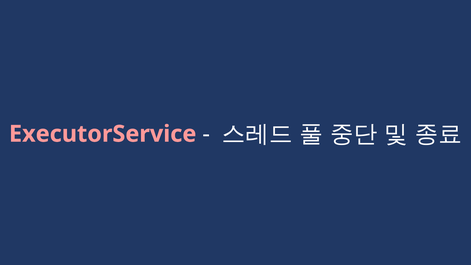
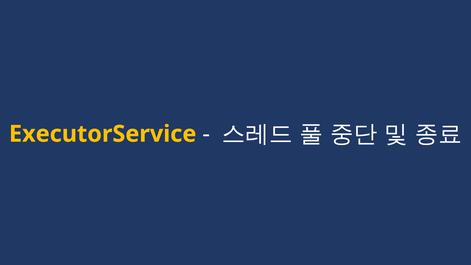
ExecutorService colour: pink -> yellow
